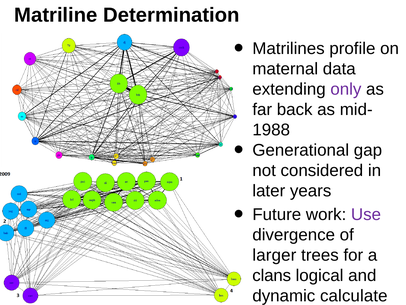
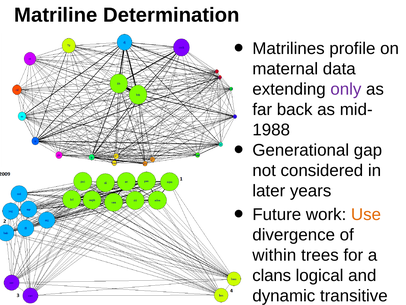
Use colour: purple -> orange
larger: larger -> within
calculate: calculate -> transitive
